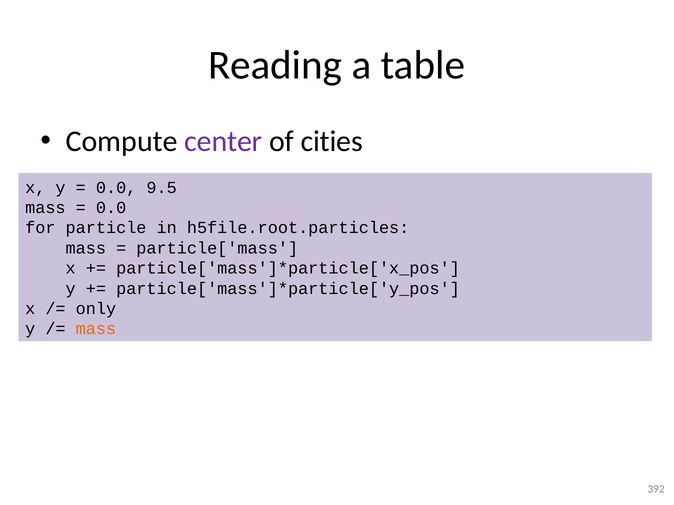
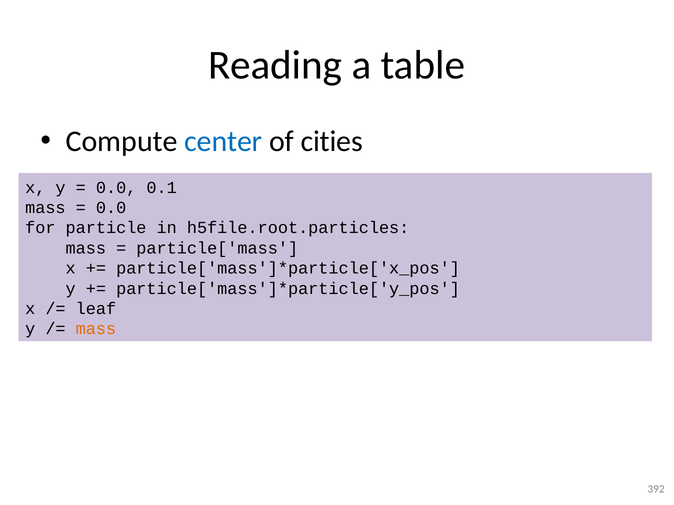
center colour: purple -> blue
9.5: 9.5 -> 0.1
only: only -> leaf
